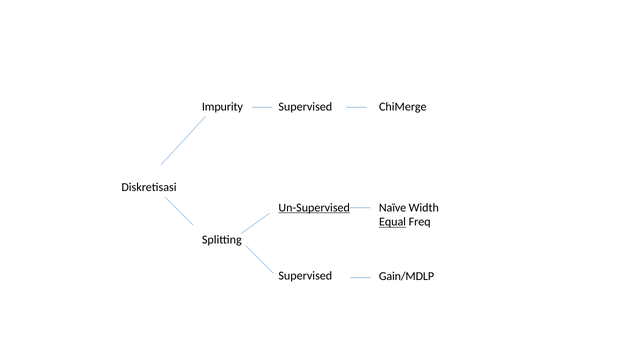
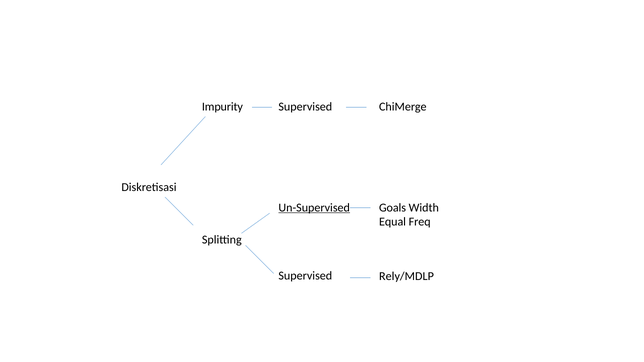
Naïve: Naïve -> Goals
Equal underline: present -> none
Gain/MDLP: Gain/MDLP -> Rely/MDLP
